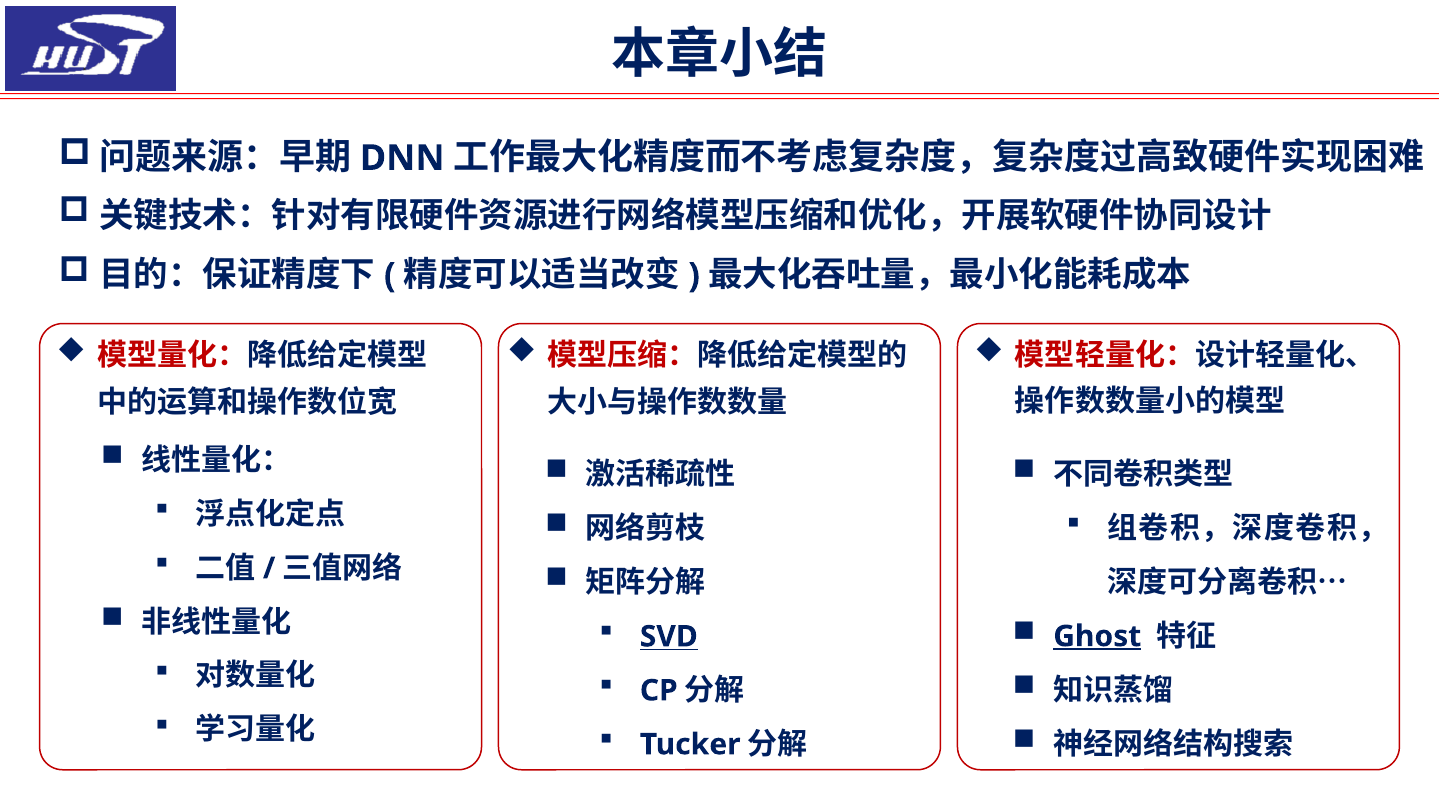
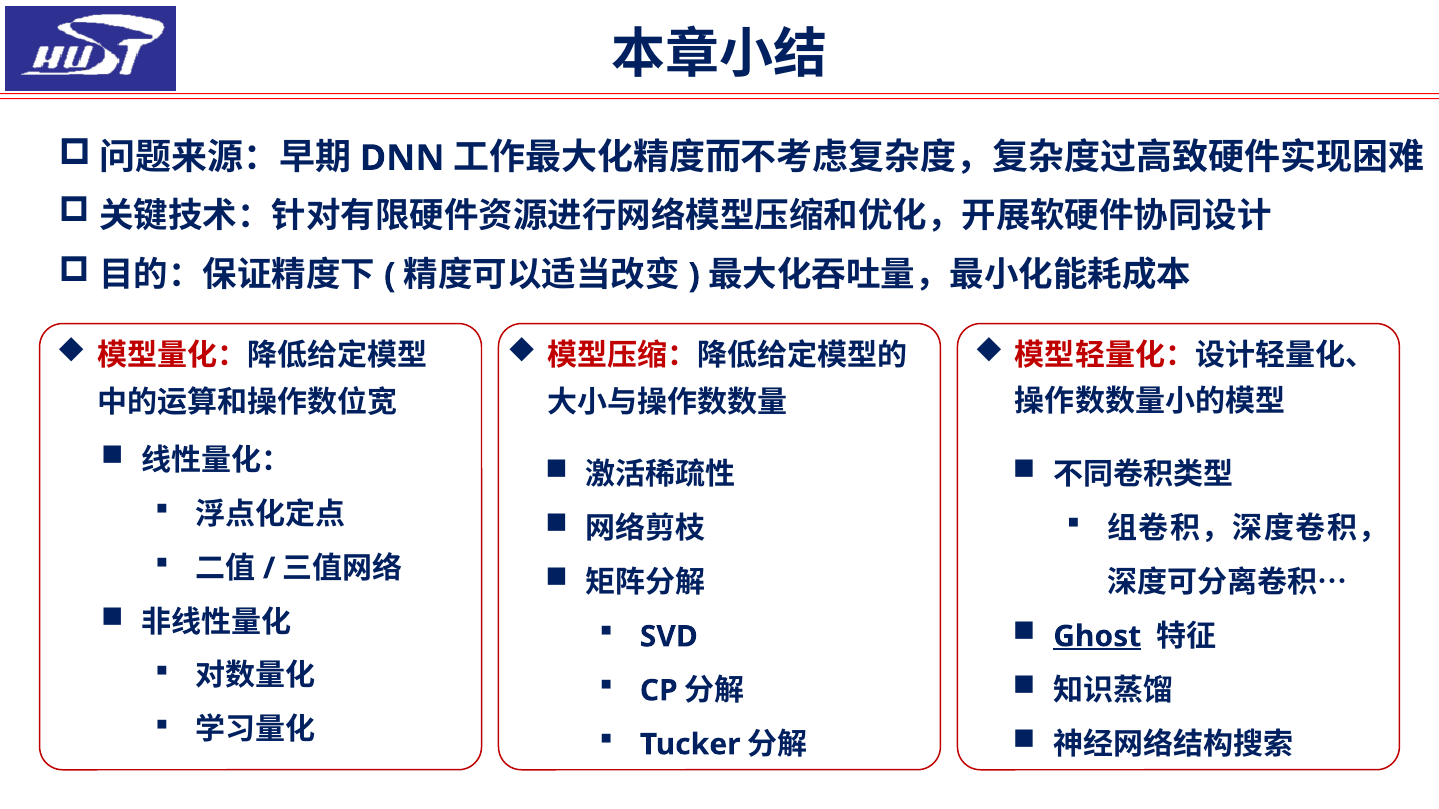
SVD underline: present -> none
